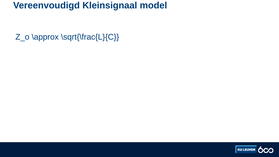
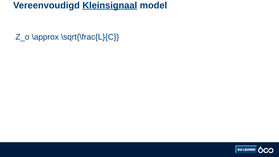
Kleinsignaal underline: none -> present
